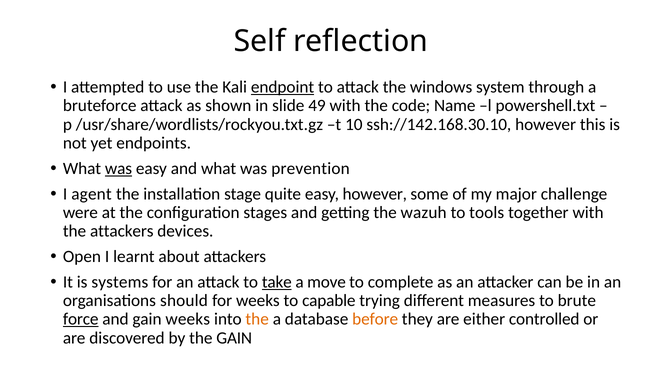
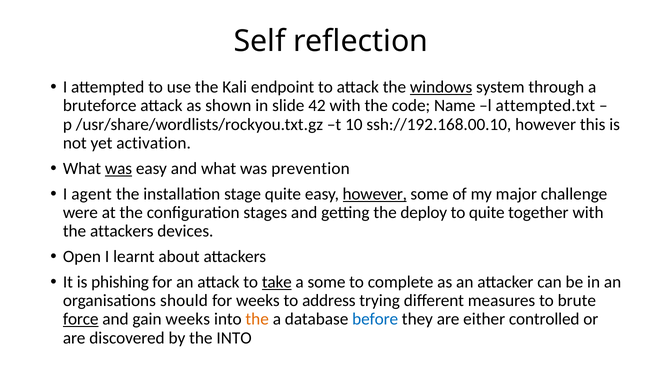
endpoint underline: present -> none
windows underline: none -> present
49: 49 -> 42
powershell.txt: powershell.txt -> attempted.txt
ssh://142.168.30.10: ssh://142.168.30.10 -> ssh://192.168.00.10
endpoints: endpoints -> activation
however at (375, 194) underline: none -> present
wazuh: wazuh -> deploy
to tools: tools -> quite
systems: systems -> phishing
a move: move -> some
capable: capable -> address
before colour: orange -> blue
the GAIN: GAIN -> INTO
